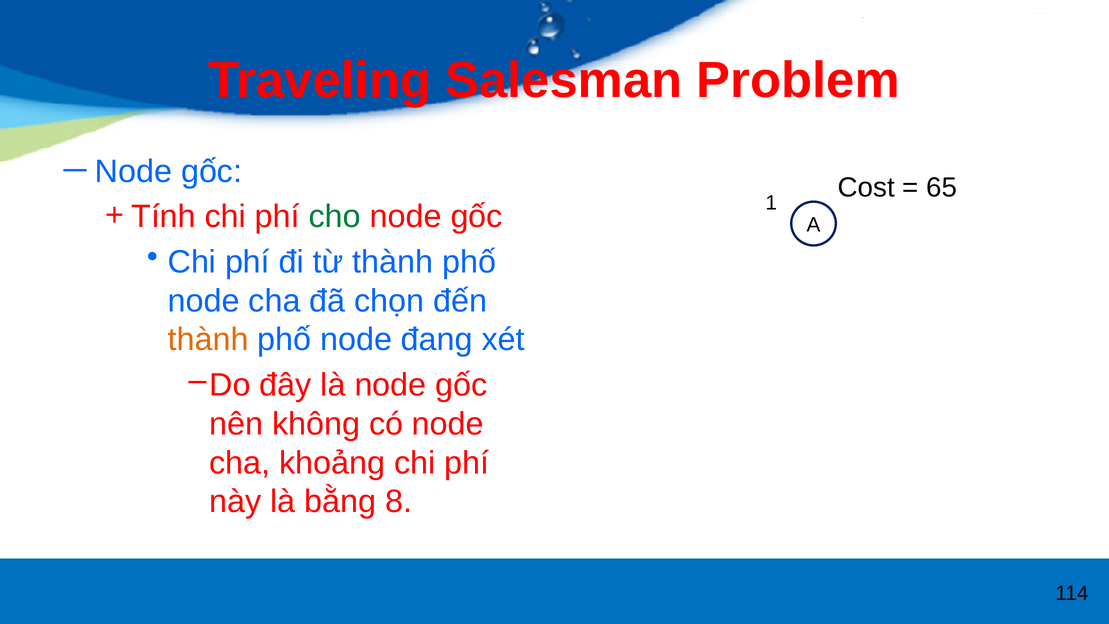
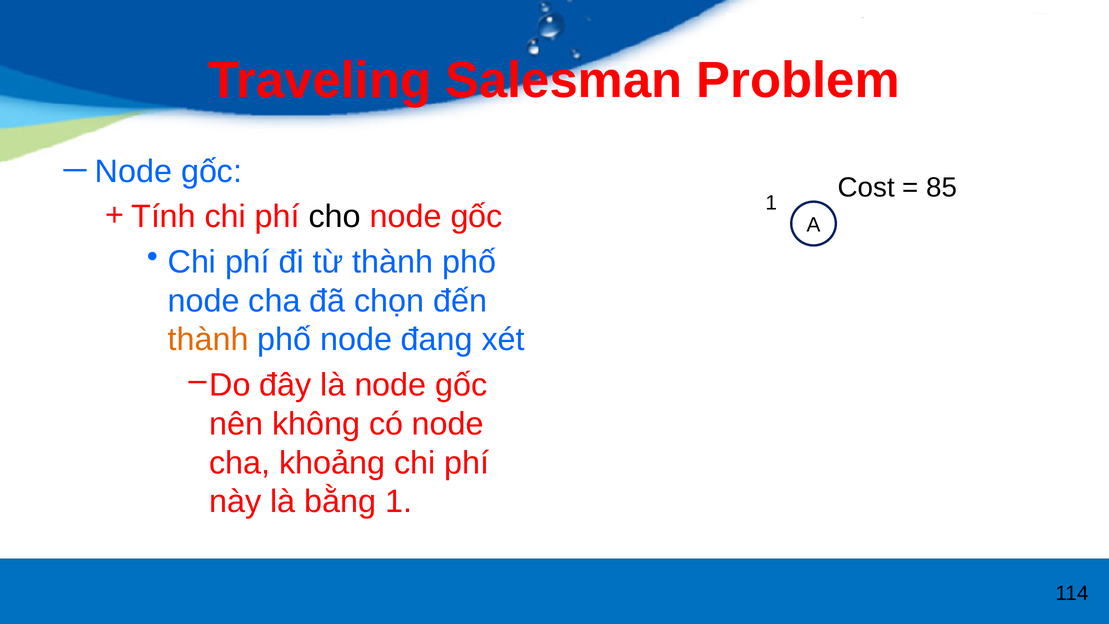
65: 65 -> 85
cho colour: green -> black
bằng 8: 8 -> 1
